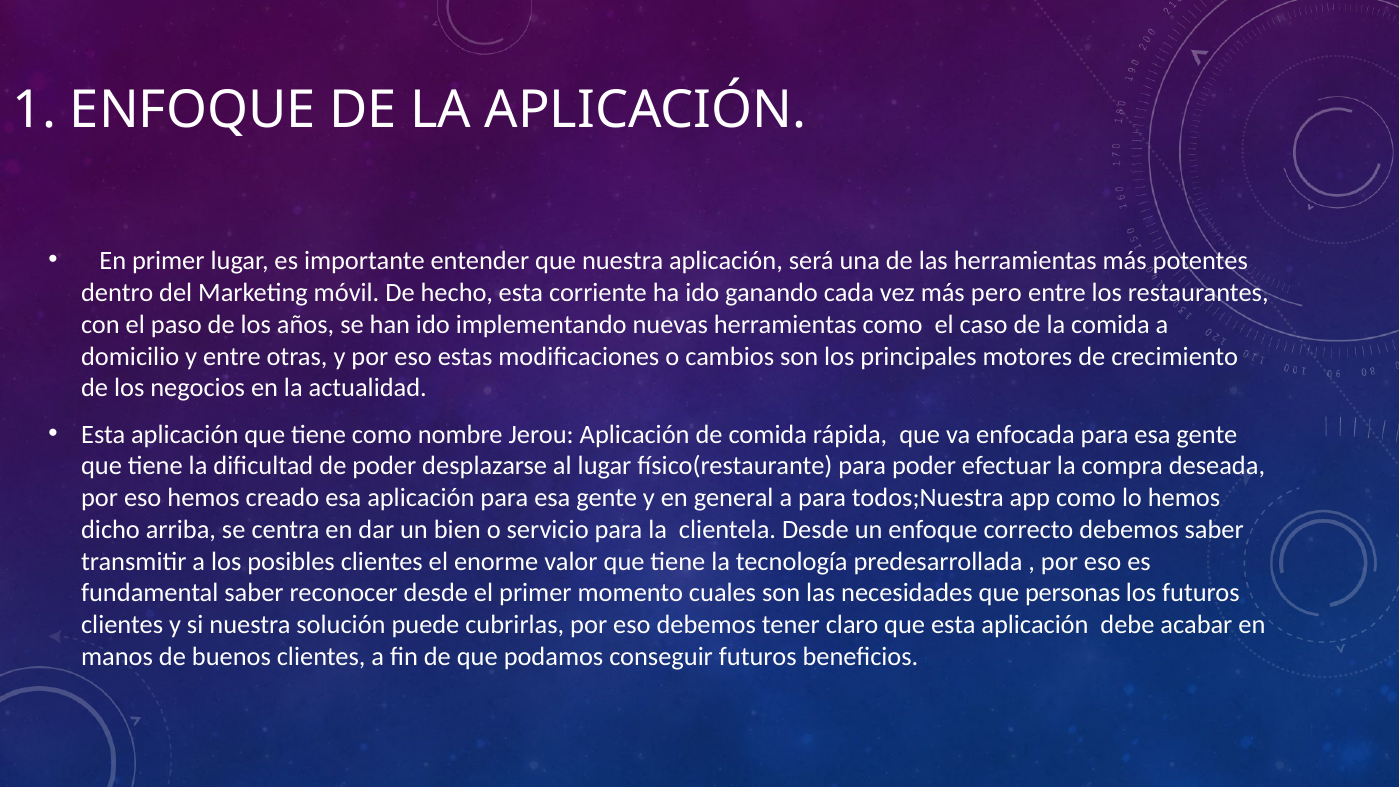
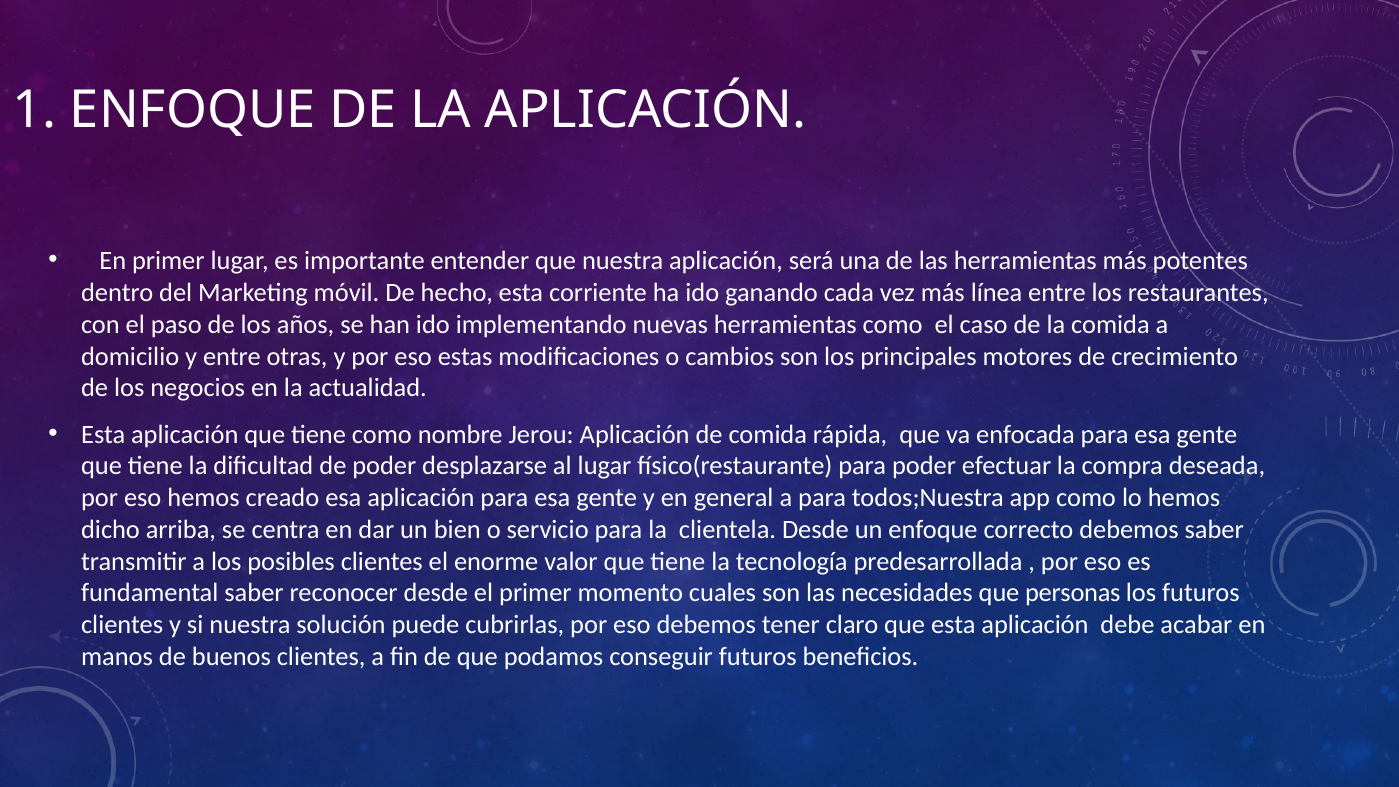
pero: pero -> línea
